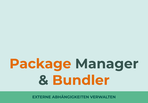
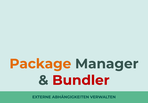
Bundler colour: orange -> red
